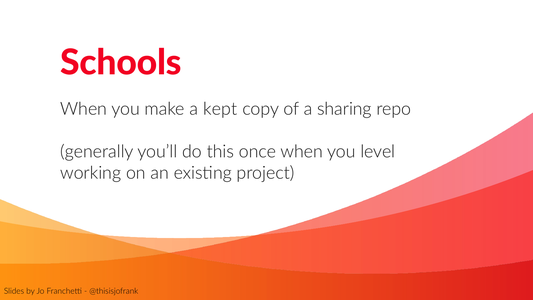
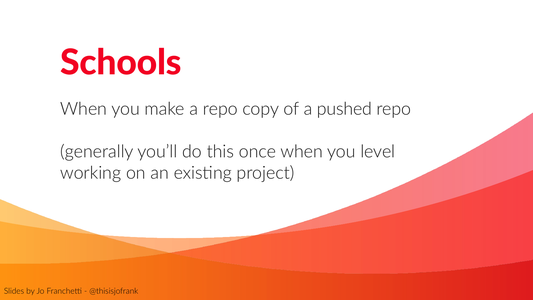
a kept: kept -> repo
sharing: sharing -> pushed
